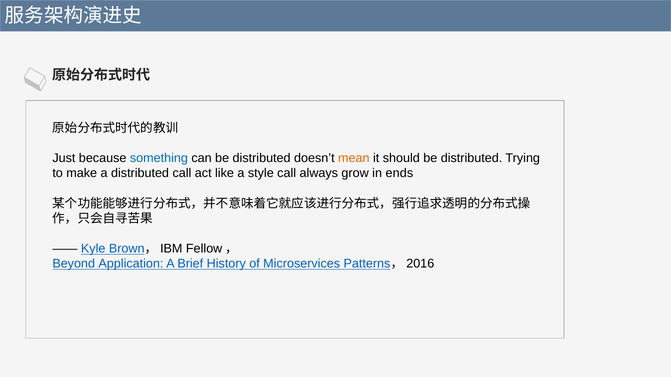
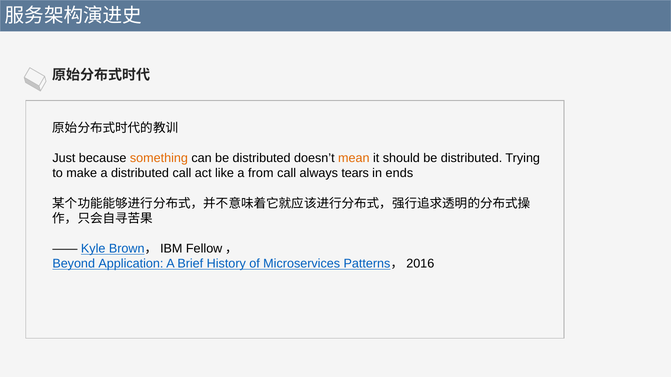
something colour: blue -> orange
style: style -> from
grow: grow -> tears
